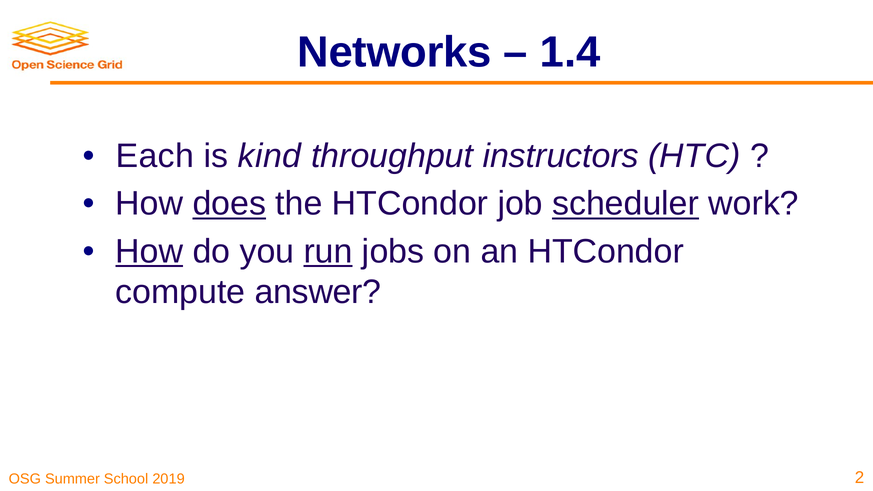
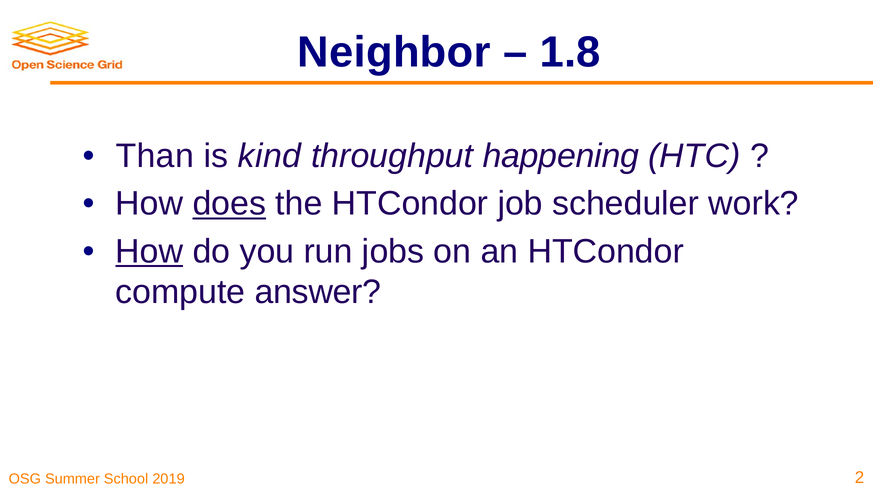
Networks: Networks -> Neighbor
1.4: 1.4 -> 1.8
Each: Each -> Than
instructors: instructors -> happening
scheduler underline: present -> none
run underline: present -> none
